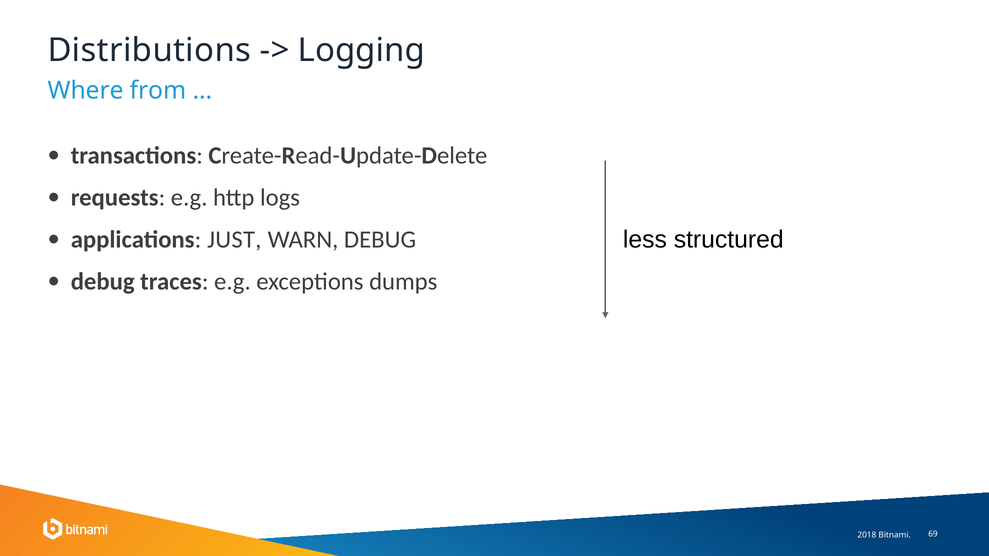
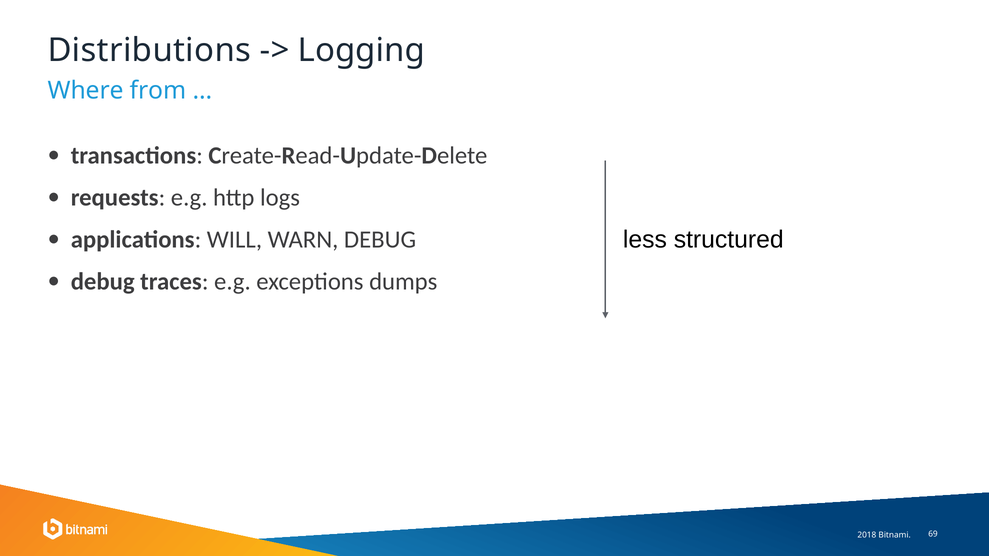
JUST: JUST -> WILL
